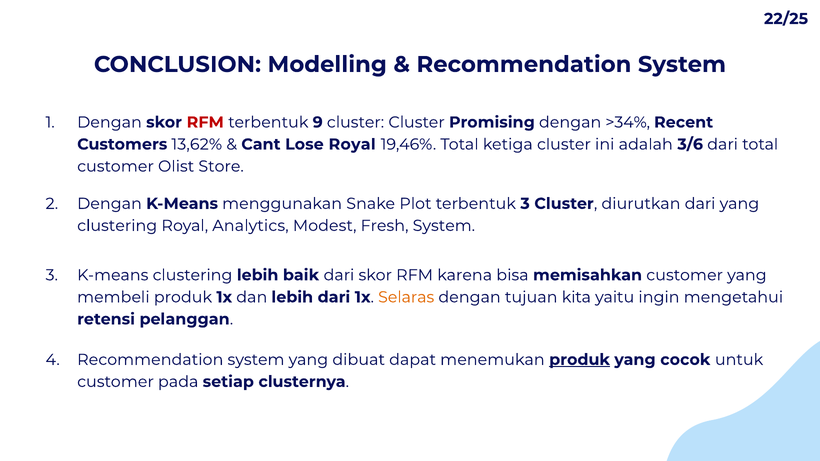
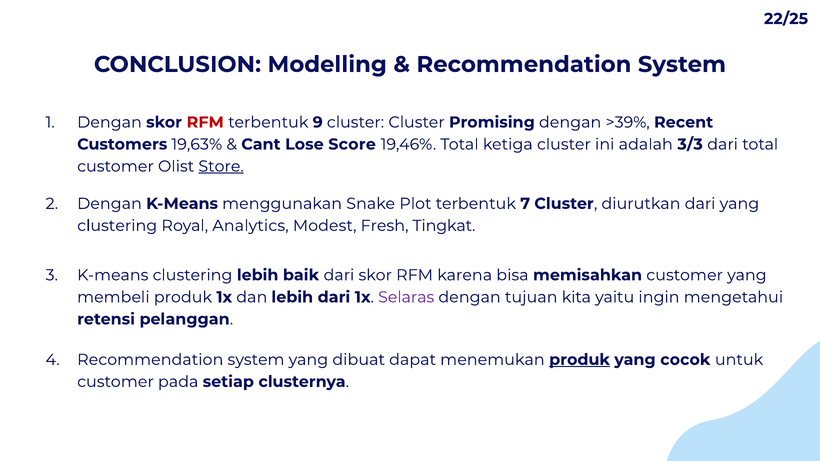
>34%: >34% -> >39%
13,62%: 13,62% -> 19,63%
Lose Royal: Royal -> Score
3/6: 3/6 -> 3/3
Store underline: none -> present
terbentuk 3: 3 -> 7
Fresh System: System -> Tingkat
Selaras colour: orange -> purple
